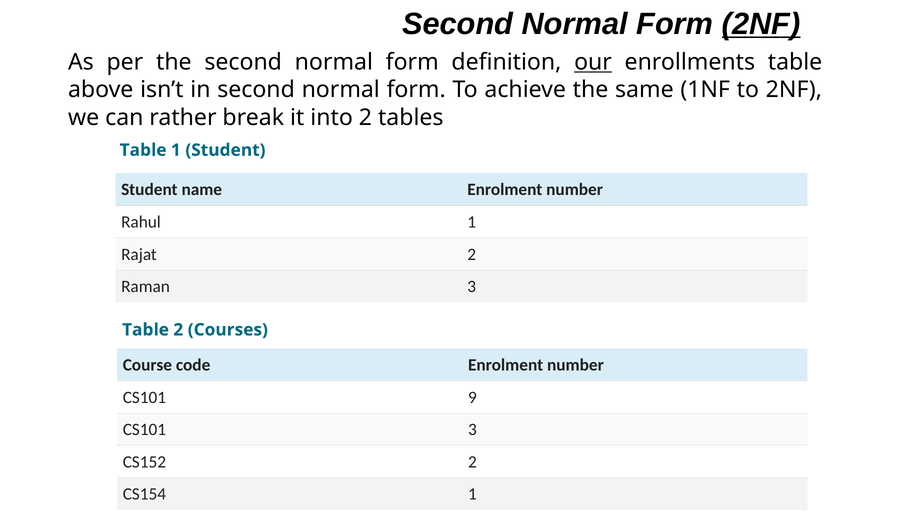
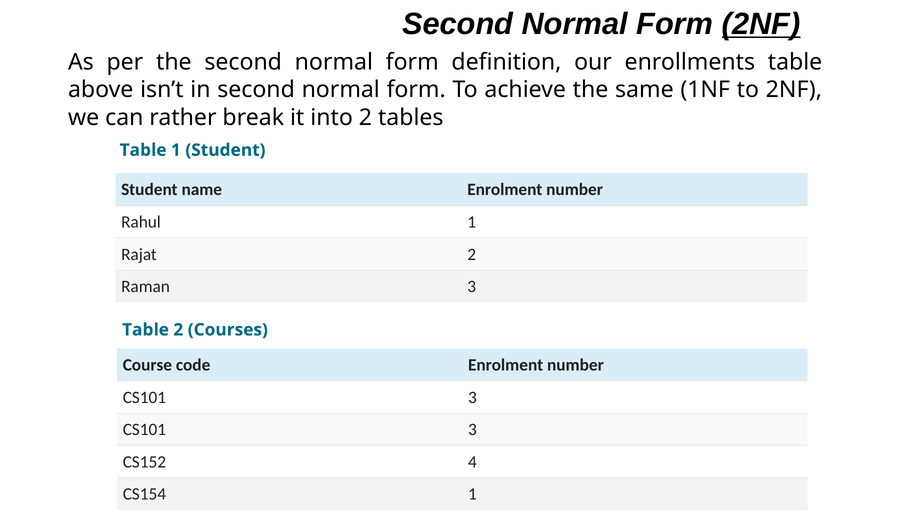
our underline: present -> none
9 at (472, 398): 9 -> 3
CS152 2: 2 -> 4
